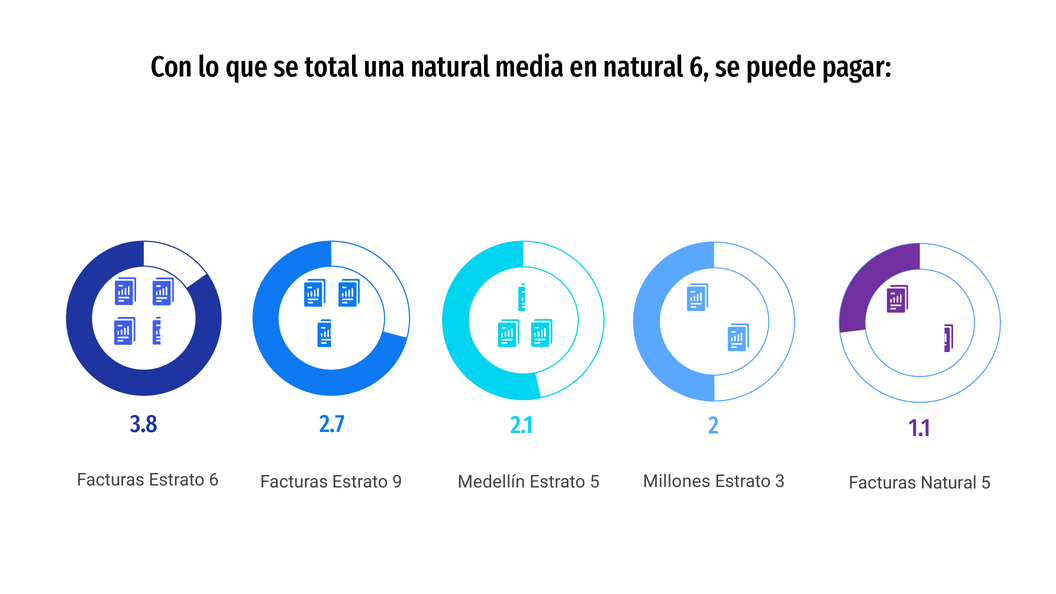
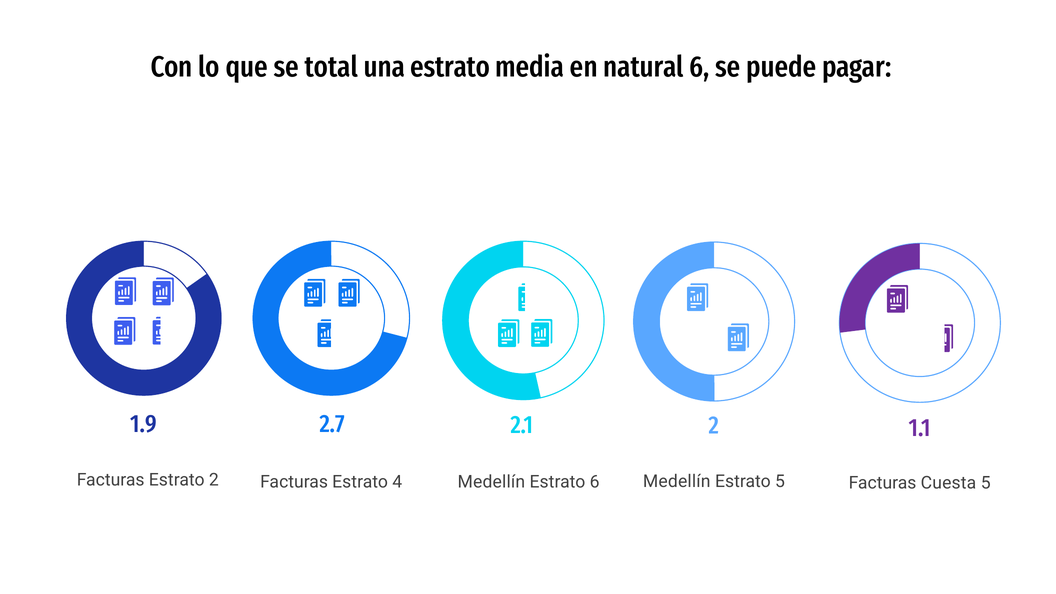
una natural: natural -> estrato
3.8: 3.8 -> 1.9
Estrato 6: 6 -> 2
Millones at (677, 482): Millones -> Medellín
Estrato 3: 3 -> 5
9: 9 -> 4
Estrato 5: 5 -> 6
Facturas Natural: Natural -> Cuesta
